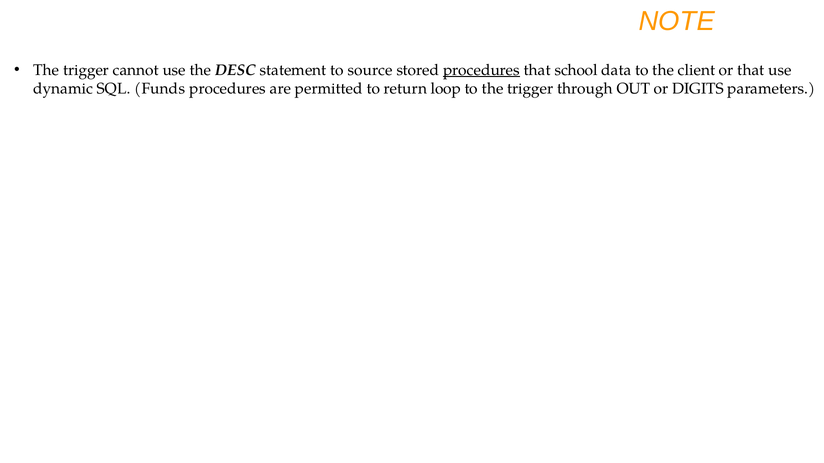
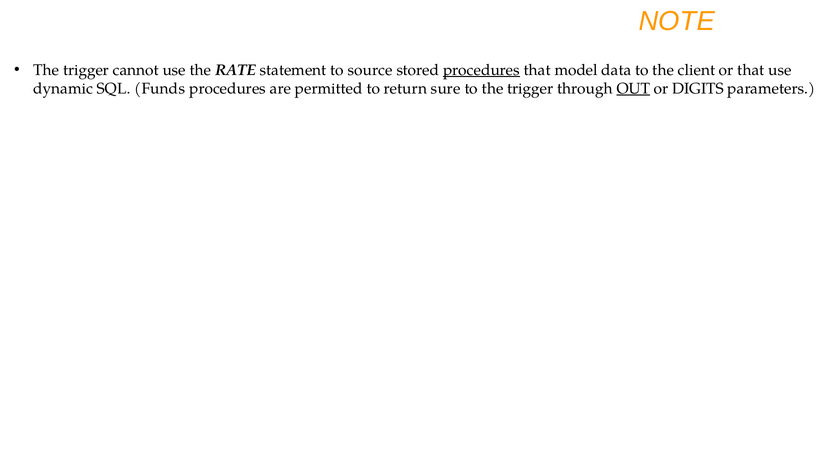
DESC: DESC -> RATE
school: school -> model
loop: loop -> sure
OUT underline: none -> present
